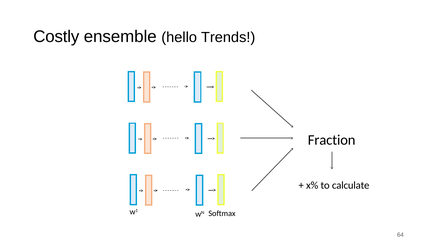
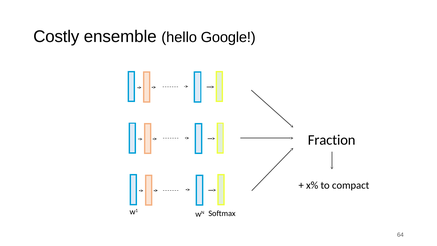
Trends: Trends -> Google
calculate: calculate -> compact
